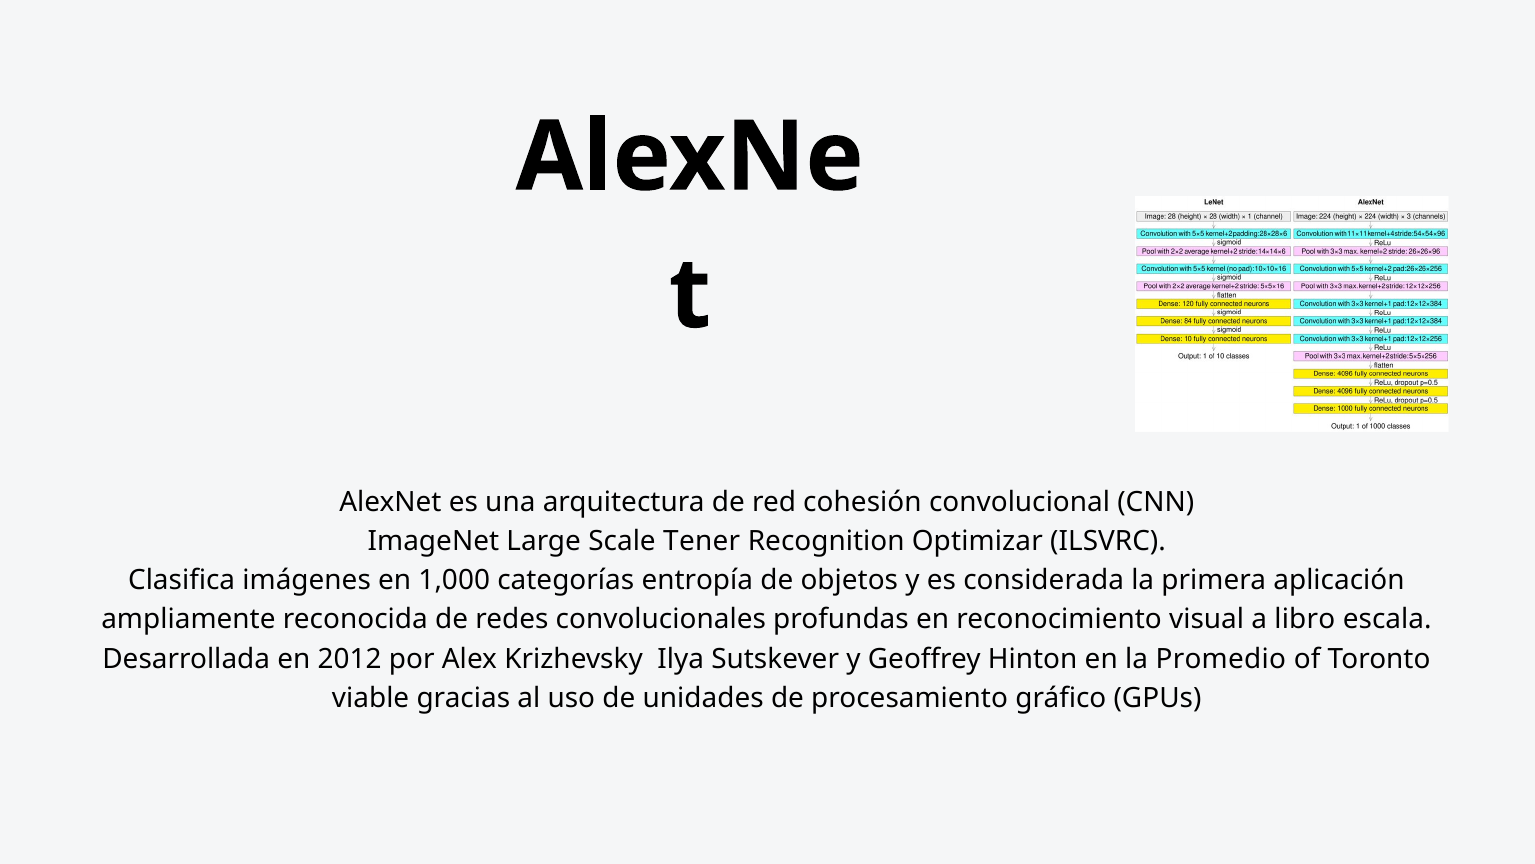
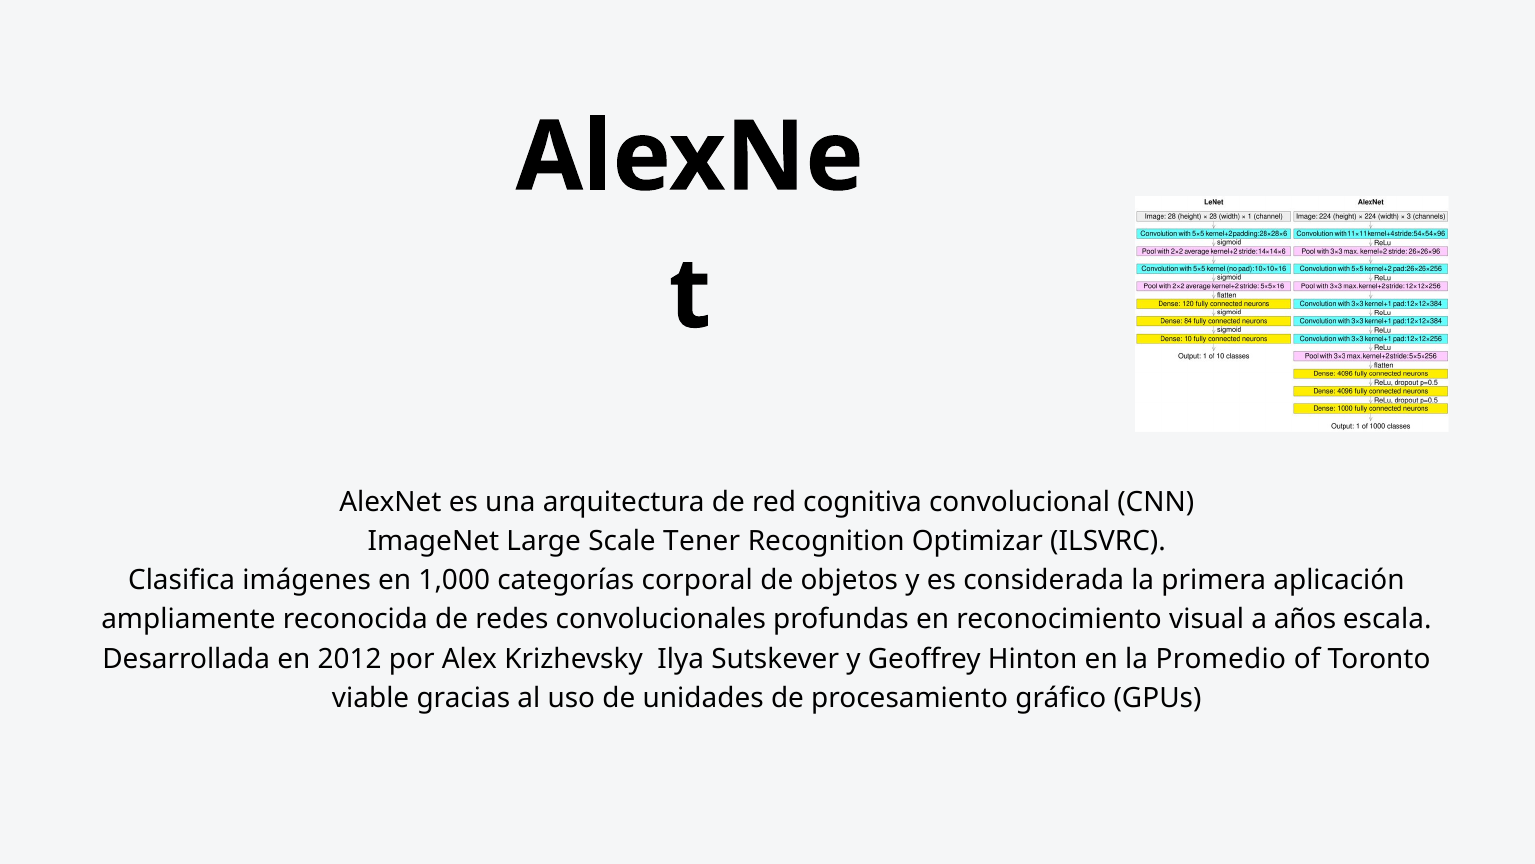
cohesión: cohesión -> cognitiva
entropía: entropía -> corporal
libro: libro -> años
